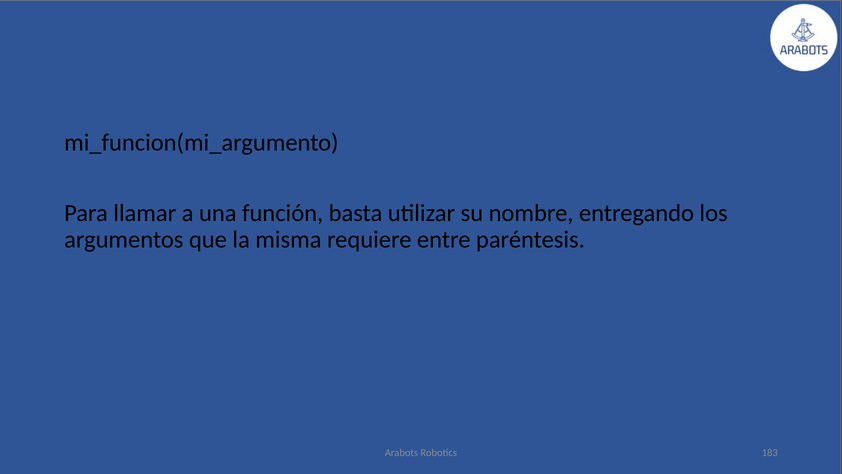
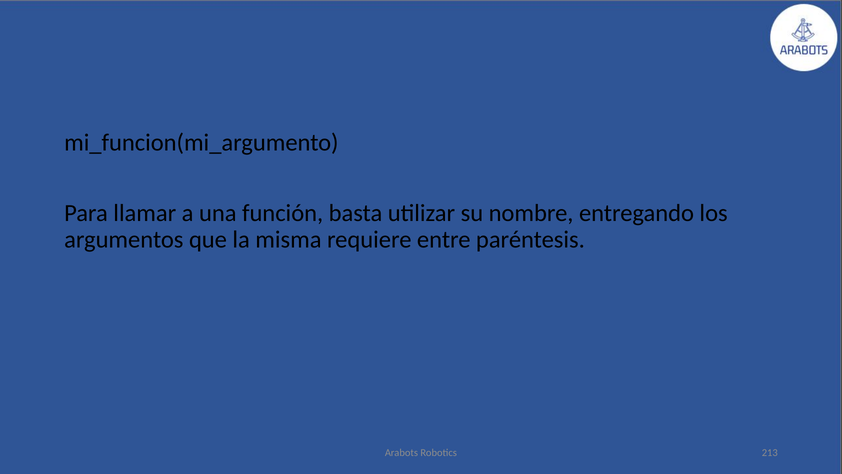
183: 183 -> 213
